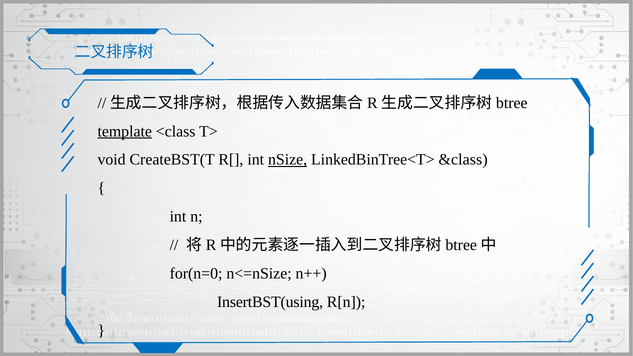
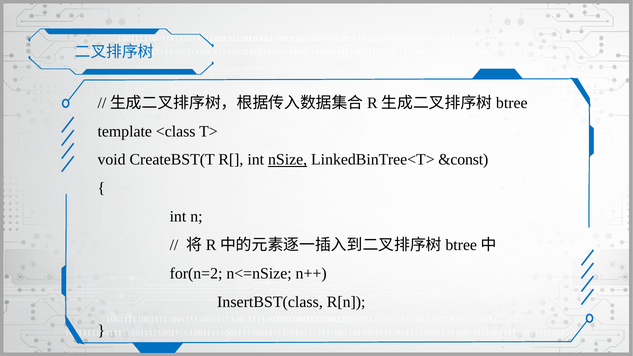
template underline: present -> none
&class: &class -> &const
for(n=0: for(n=0 -> for(n=2
InsertBST(using: InsertBST(using -> InsertBST(class
